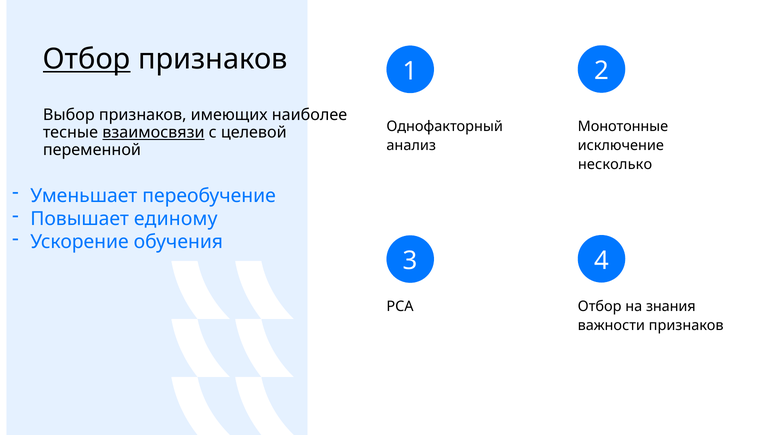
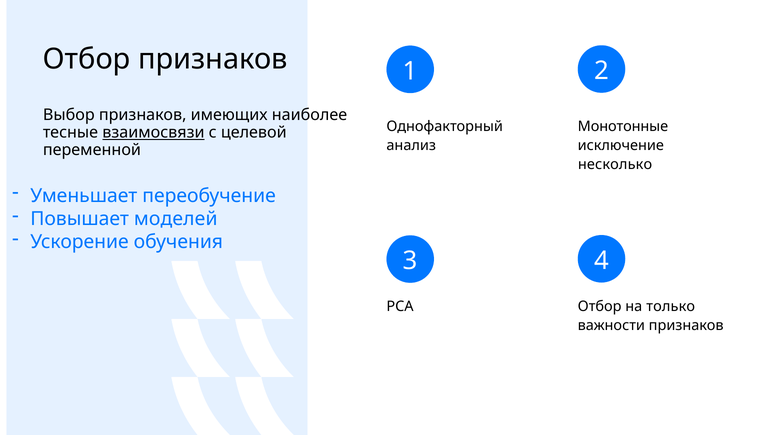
Отбор at (87, 59) underline: present -> none
единому: единому -> моделей
знания: знания -> только
